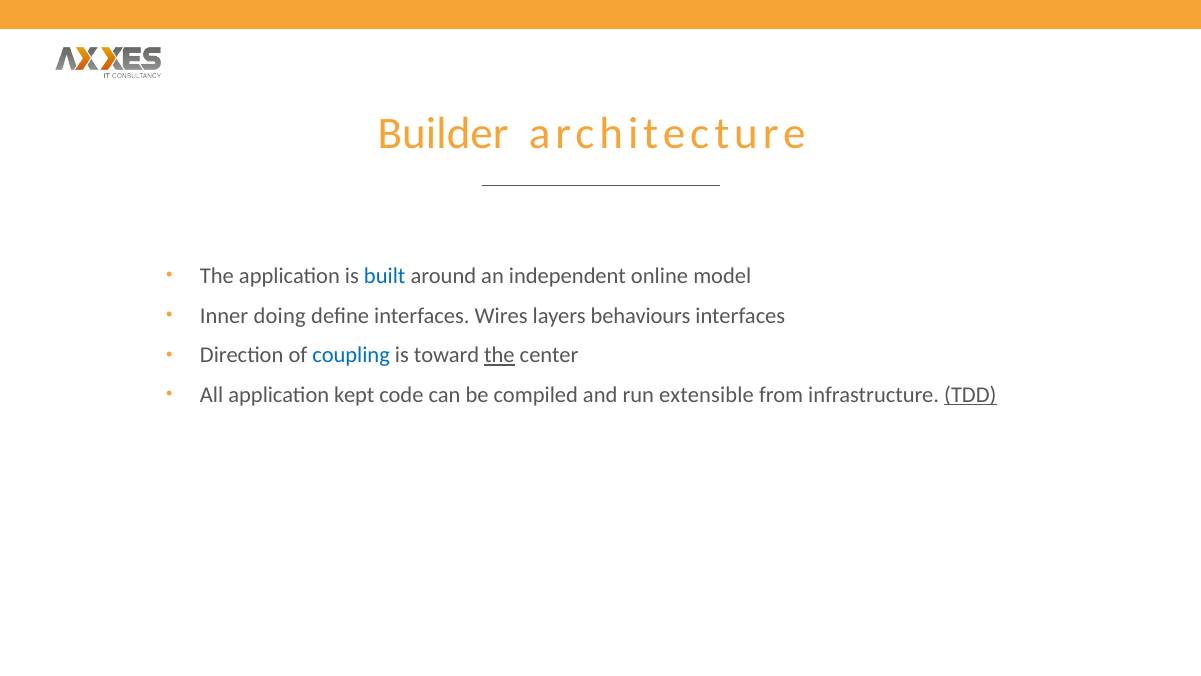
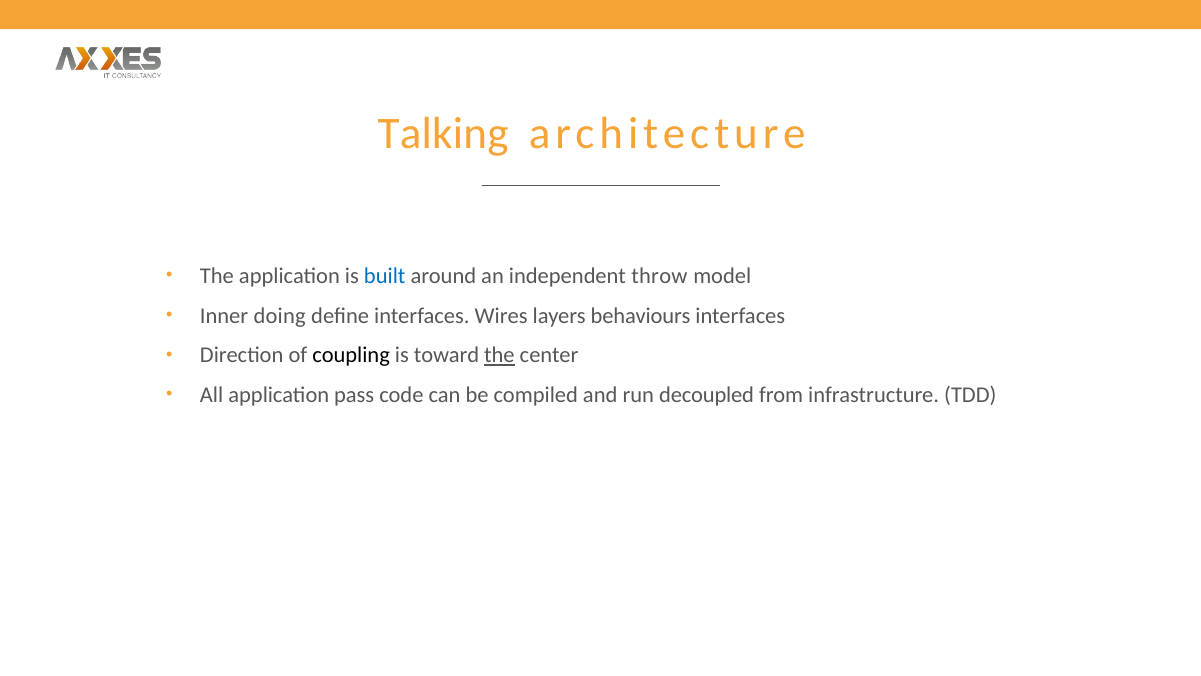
Builder: Builder -> Talking
online: online -> throw
coupling colour: blue -> black
kept: kept -> pass
extensible: extensible -> decoupled
TDD underline: present -> none
